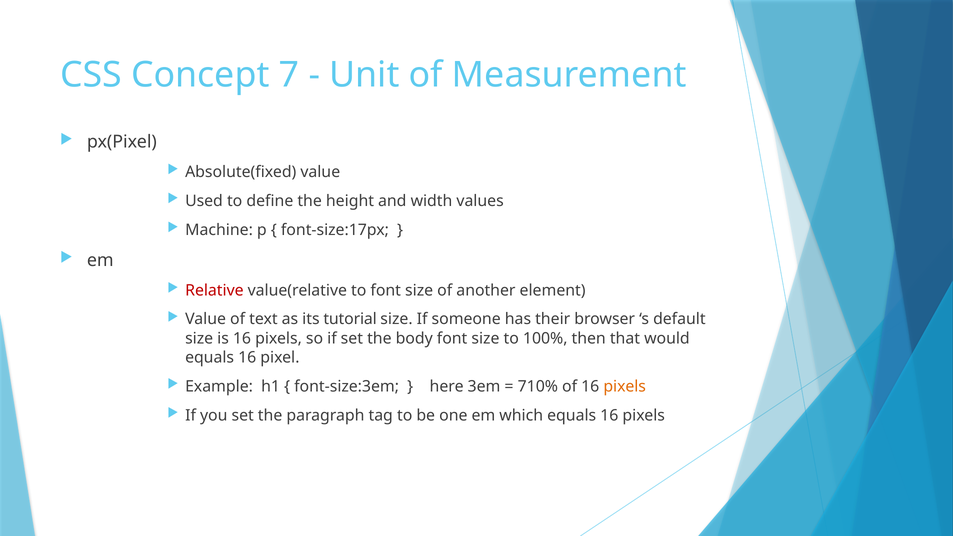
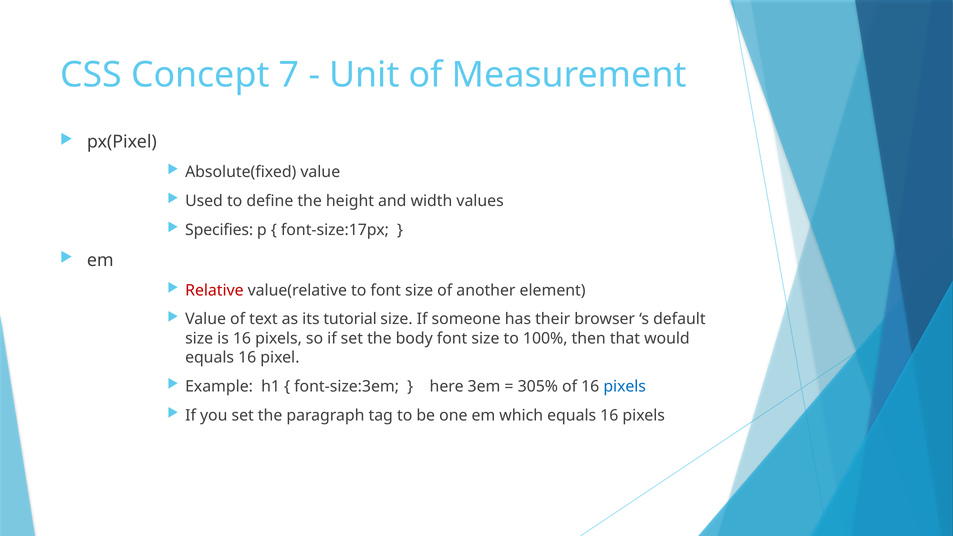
Machine: Machine -> Specifies
710%: 710% -> 305%
pixels at (625, 386) colour: orange -> blue
